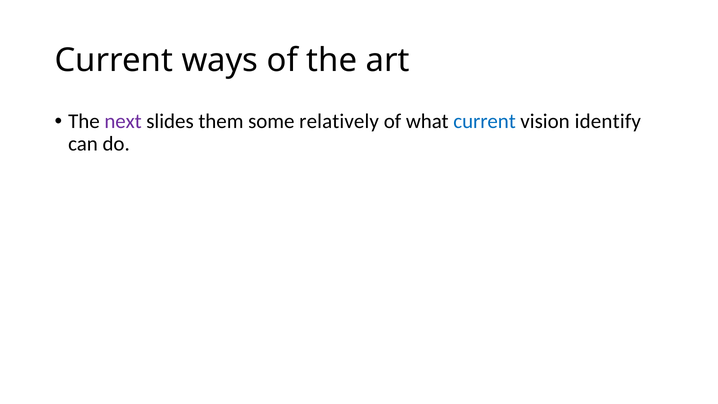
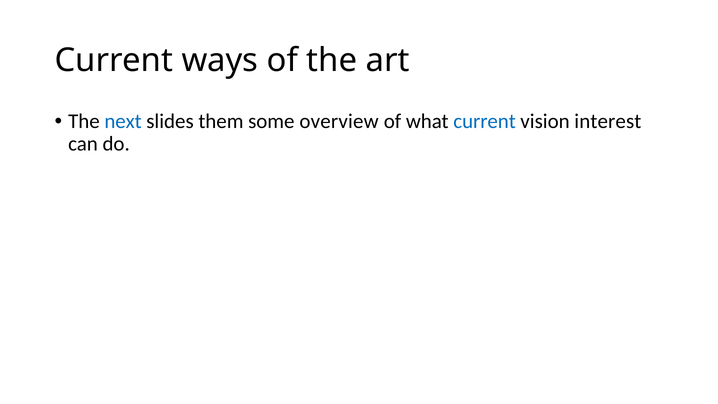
next colour: purple -> blue
relatively: relatively -> overview
identify: identify -> interest
